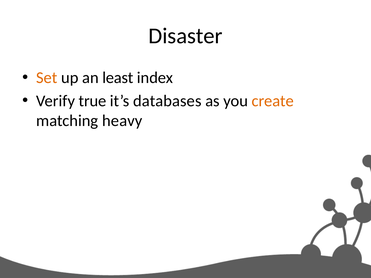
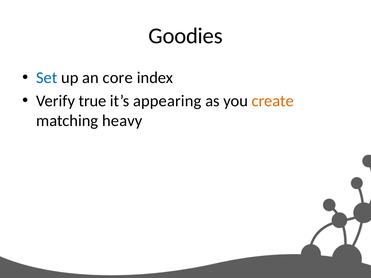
Disaster: Disaster -> Goodies
Set colour: orange -> blue
least: least -> core
databases: databases -> appearing
